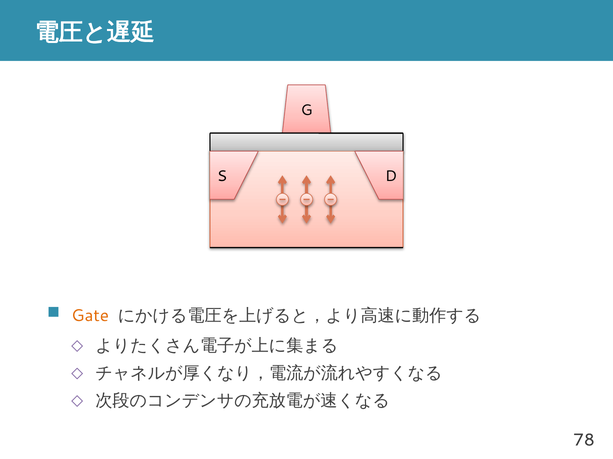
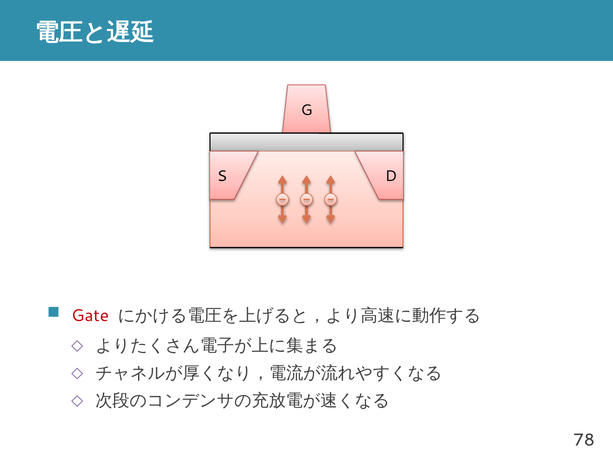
Gate colour: orange -> red
